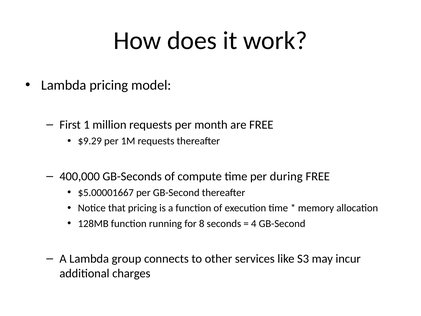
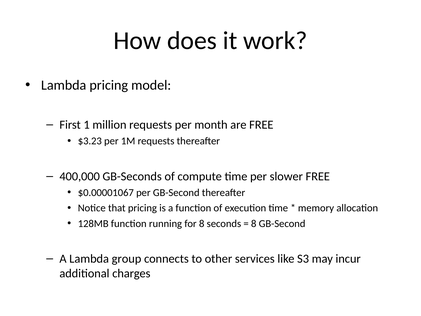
$9.29: $9.29 -> $3.23
during: during -> slower
$5.00001667: $5.00001667 -> $0.00001067
4 at (254, 223): 4 -> 8
